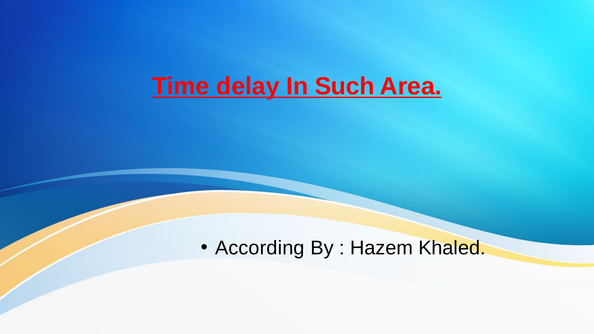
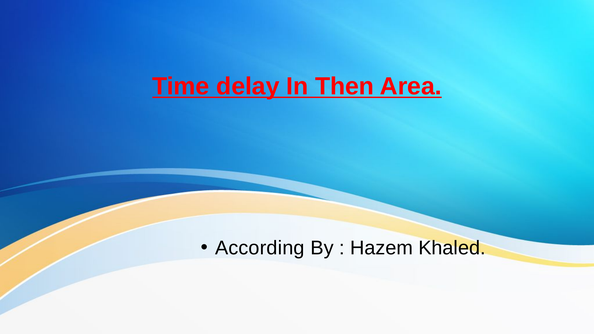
Such: Such -> Then
